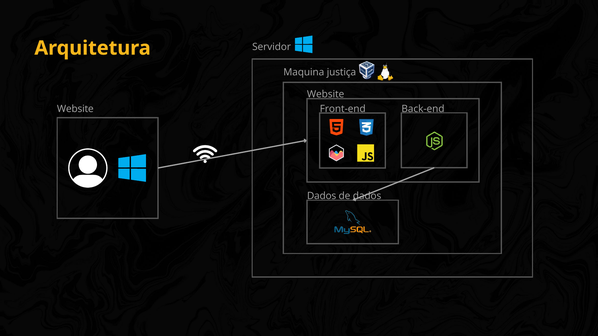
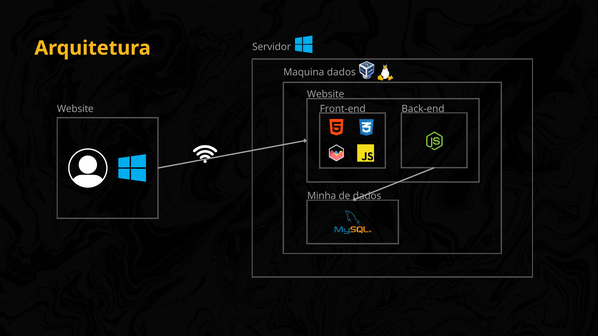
Maquina justiça: justiça -> dados
Dados at (322, 196): Dados -> Minha
